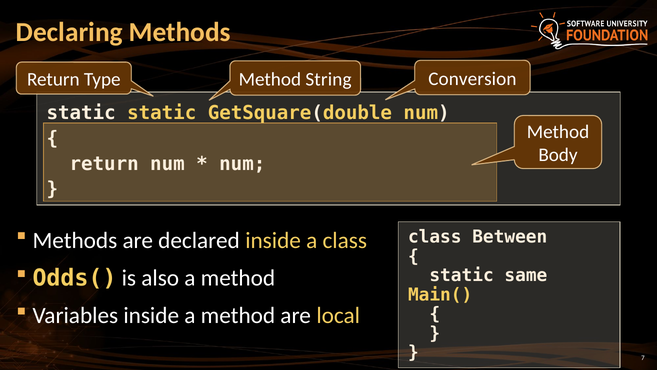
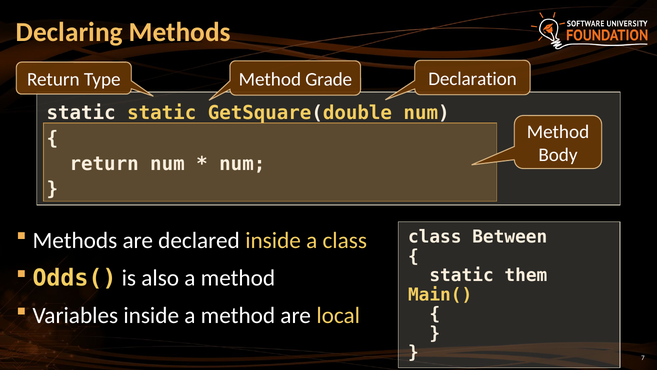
String: String -> Grade
Conversion: Conversion -> Declaration
same: same -> them
